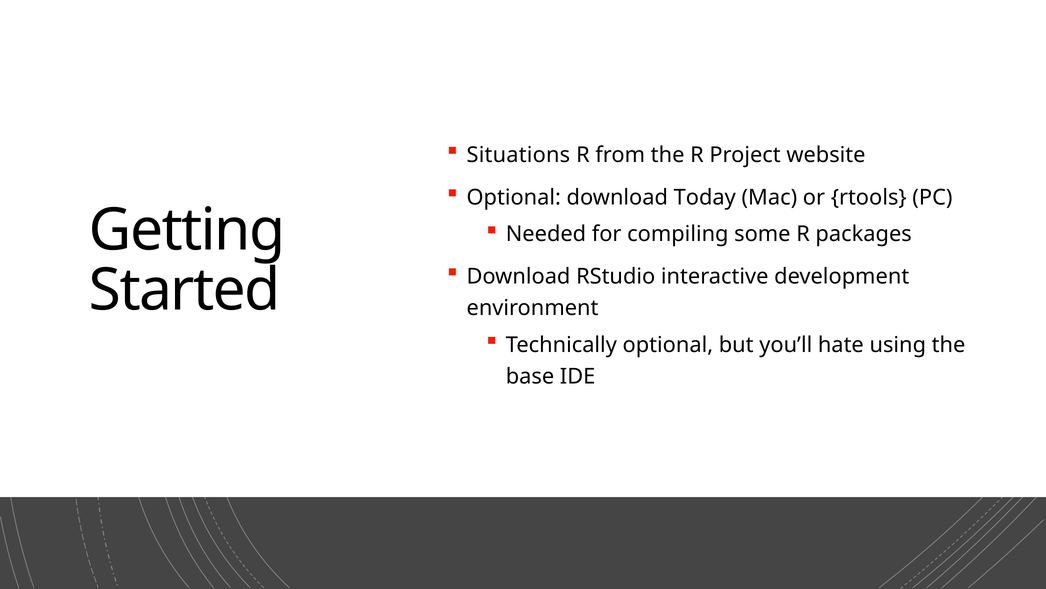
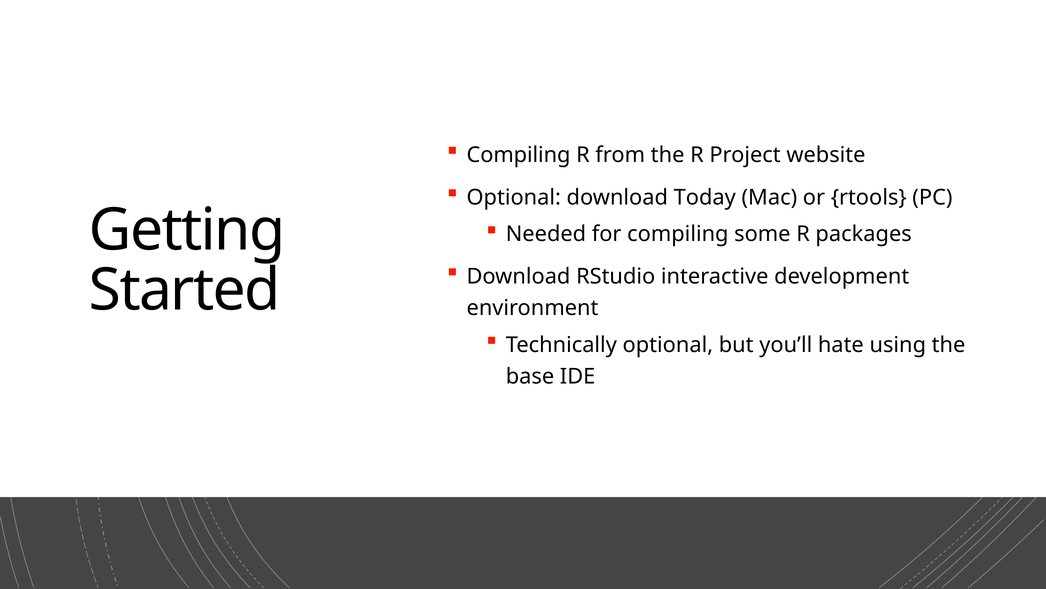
Situations at (518, 155): Situations -> Compiling
